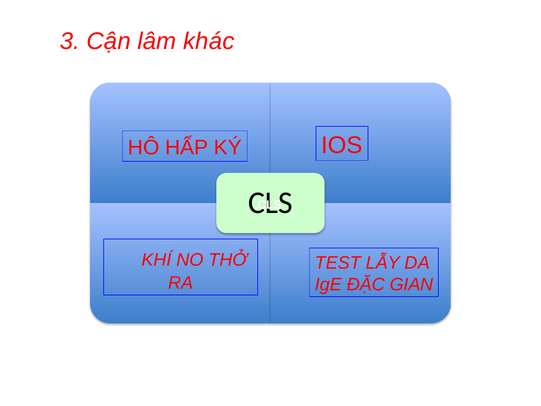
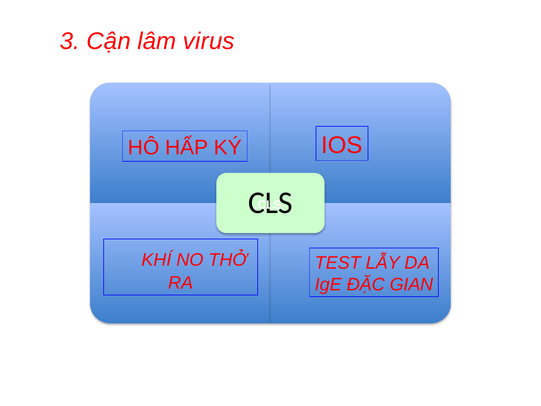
khác: khác -> virus
